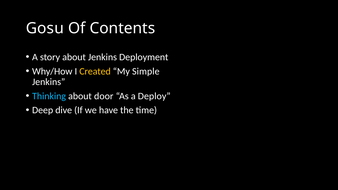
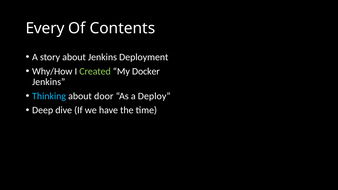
Gosu: Gosu -> Every
Created colour: yellow -> light green
Simple: Simple -> Docker
